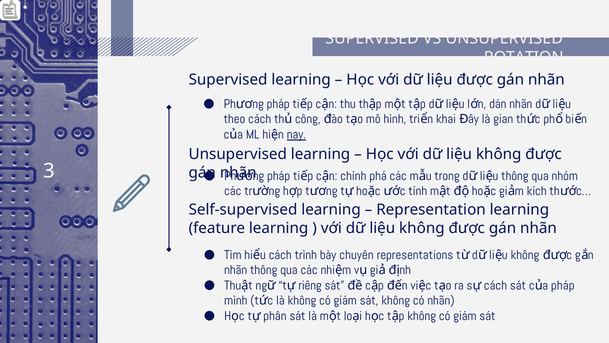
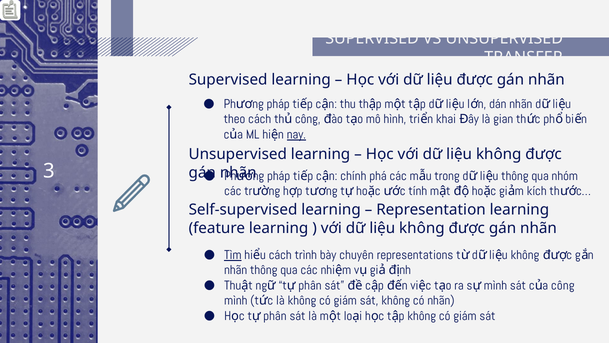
ROTATION: ROTATION -> TRANSFER
Tìm underline: none -> present
riêng at (310, 285): riêng -> phân
cách at (495, 285): cách -> mình
pháp at (563, 285): pháp -> công
